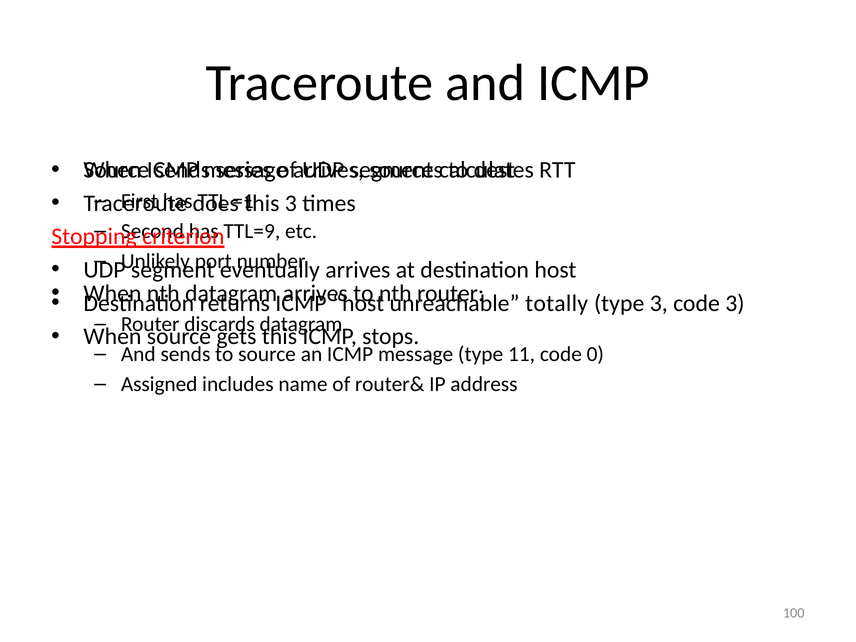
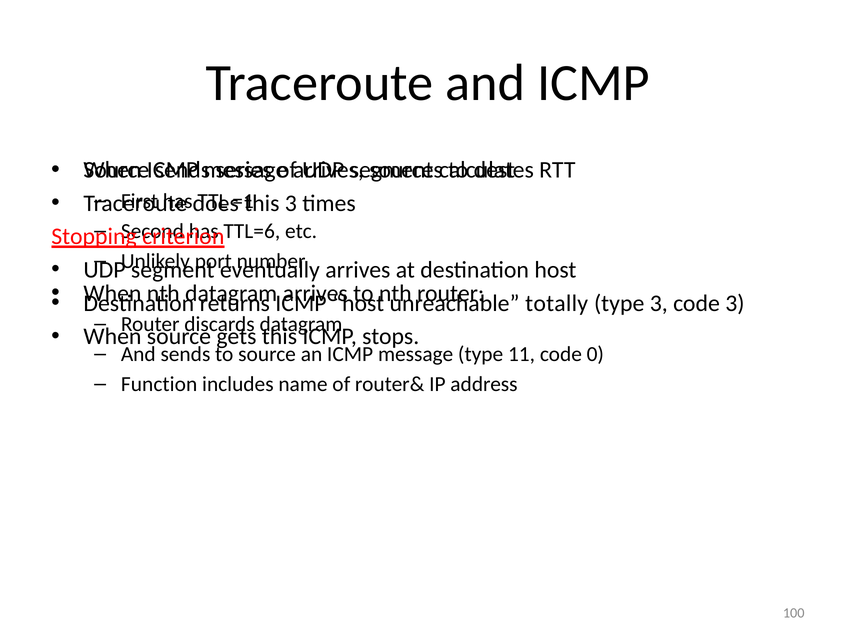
TTL=9: TTL=9 -> TTL=6
Assigned: Assigned -> Function
